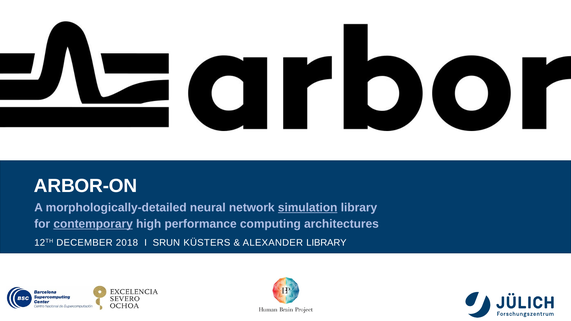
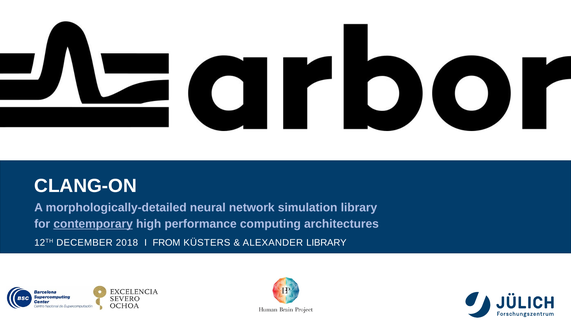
ARBOR-ON: ARBOR-ON -> CLANG-ON
simulation underline: present -> none
SRUN: SRUN -> FROM
